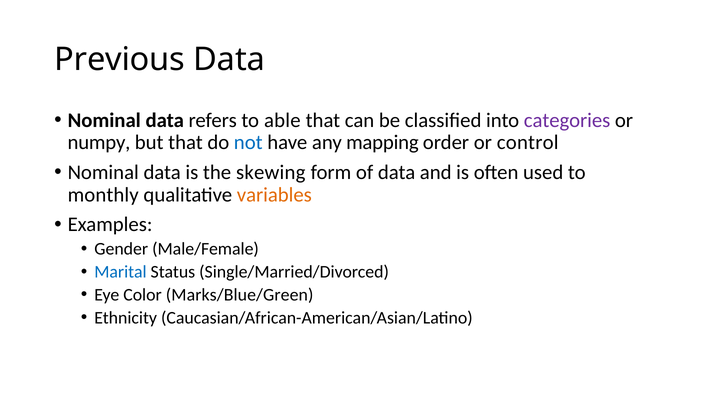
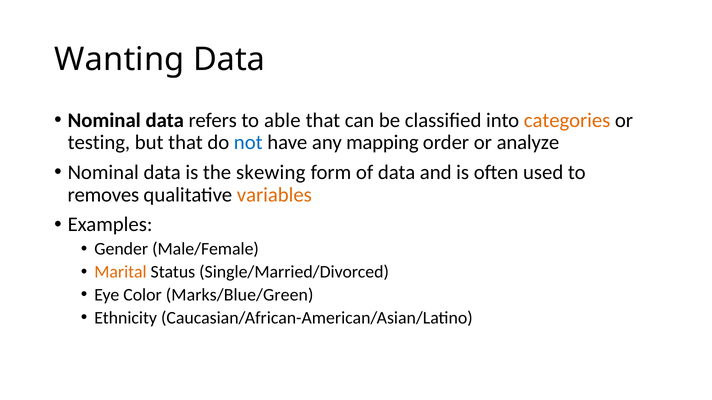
Previous: Previous -> Wanting
categories colour: purple -> orange
numpy: numpy -> testing
control: control -> analyze
monthly: monthly -> removes
Marital colour: blue -> orange
